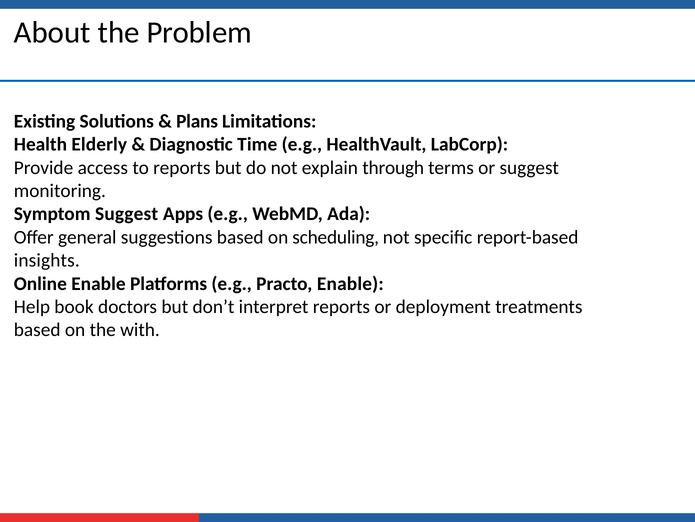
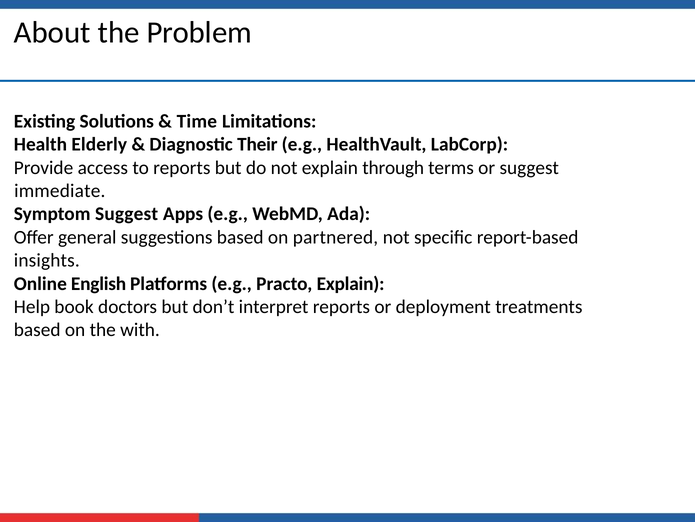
Plans: Plans -> Time
Time: Time -> Their
monitoring: monitoring -> immediate
scheduling: scheduling -> partnered
Online Enable: Enable -> English
Practo Enable: Enable -> Explain
